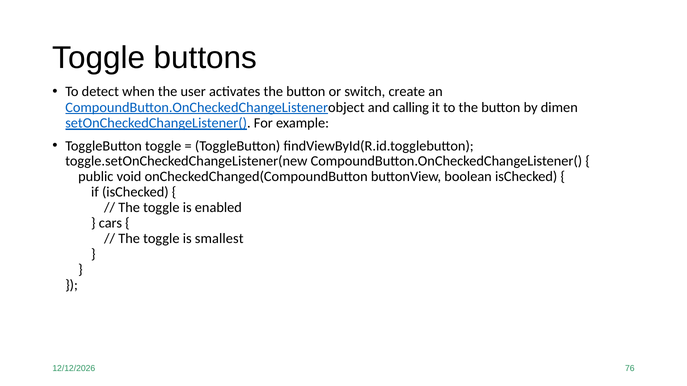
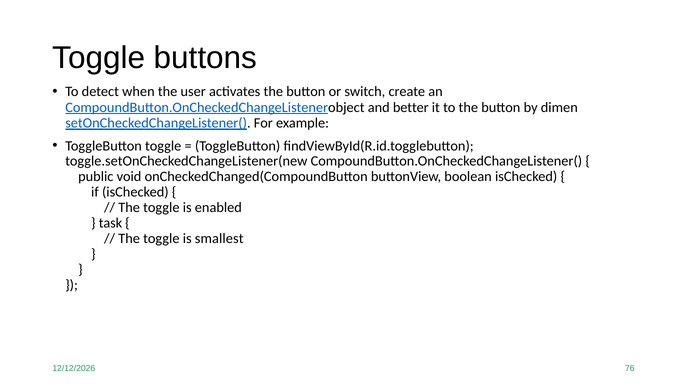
calling: calling -> better
cars: cars -> task
